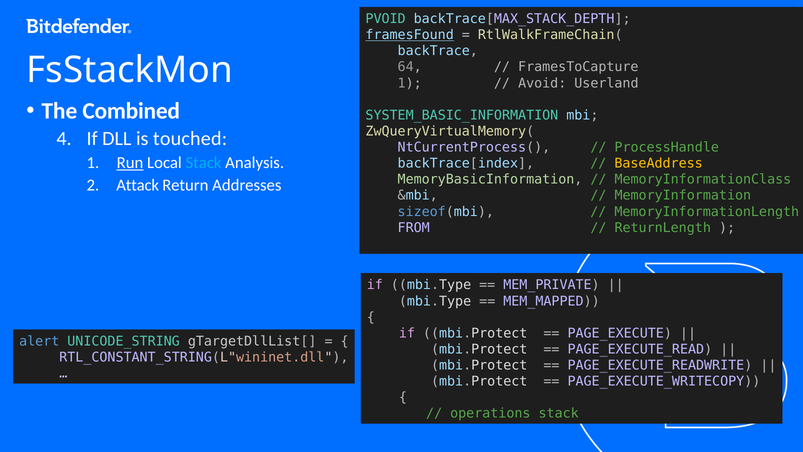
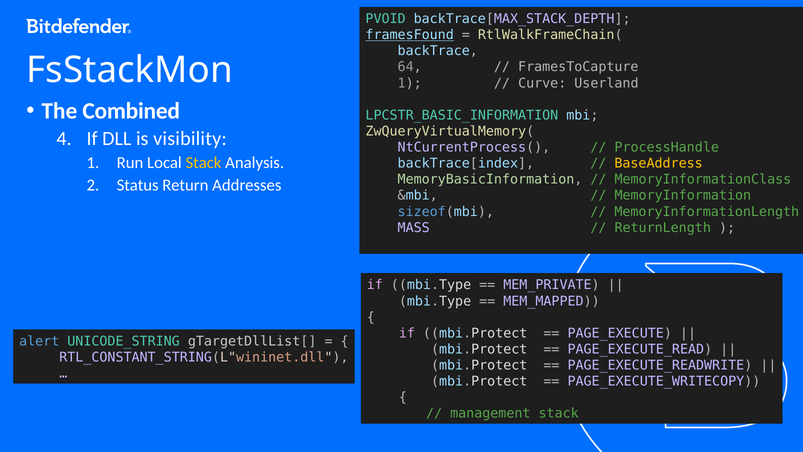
Avoid: Avoid -> Curve
SYSTEM_BASIC_INFORMATION: SYSTEM_BASIC_INFORMATION -> LPCSTR_BASIC_INFORMATION
touched: touched -> visibility
Run underline: present -> none
Stack at (203, 163) colour: light blue -> yellow
Attack: Attack -> Status
FROM: FROM -> MASS
operations: operations -> management
